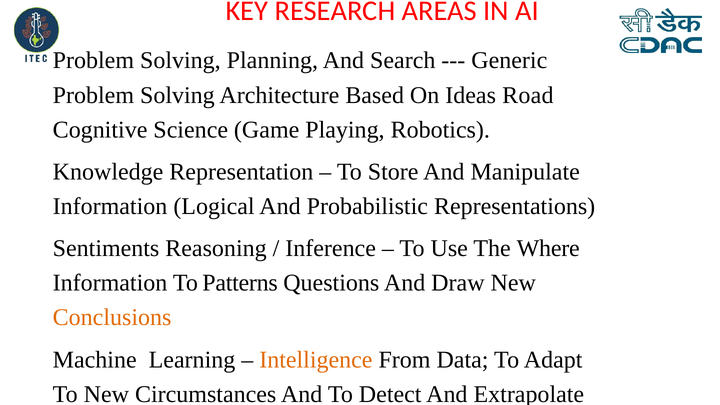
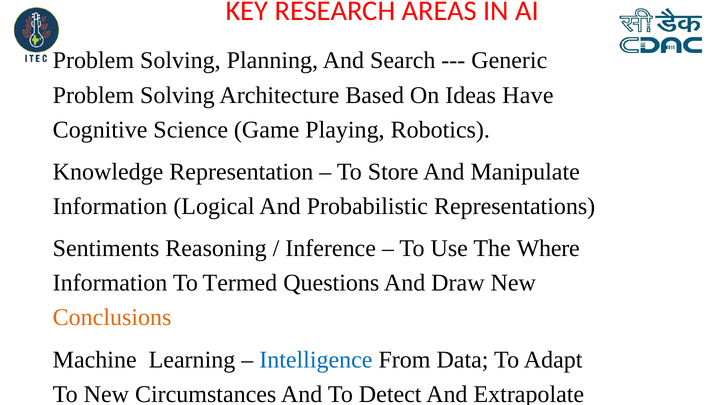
Road: Road -> Have
To Patterns: Patterns -> Termed
Intelligence colour: orange -> blue
